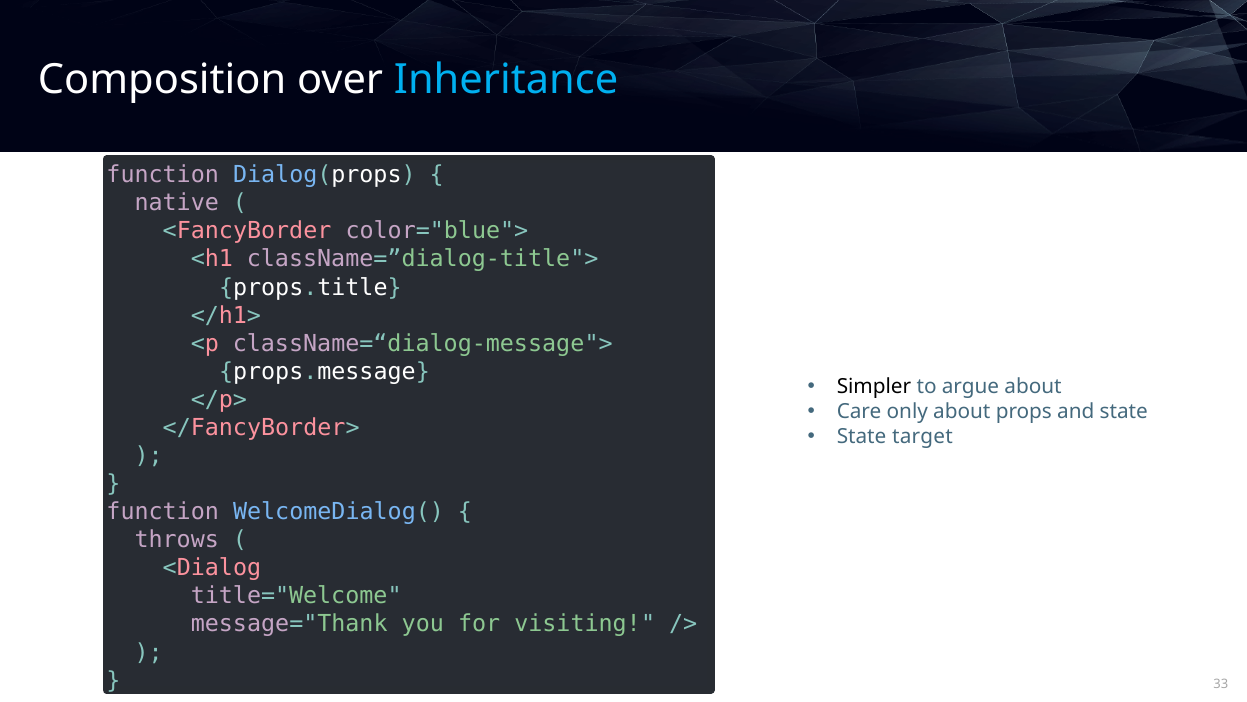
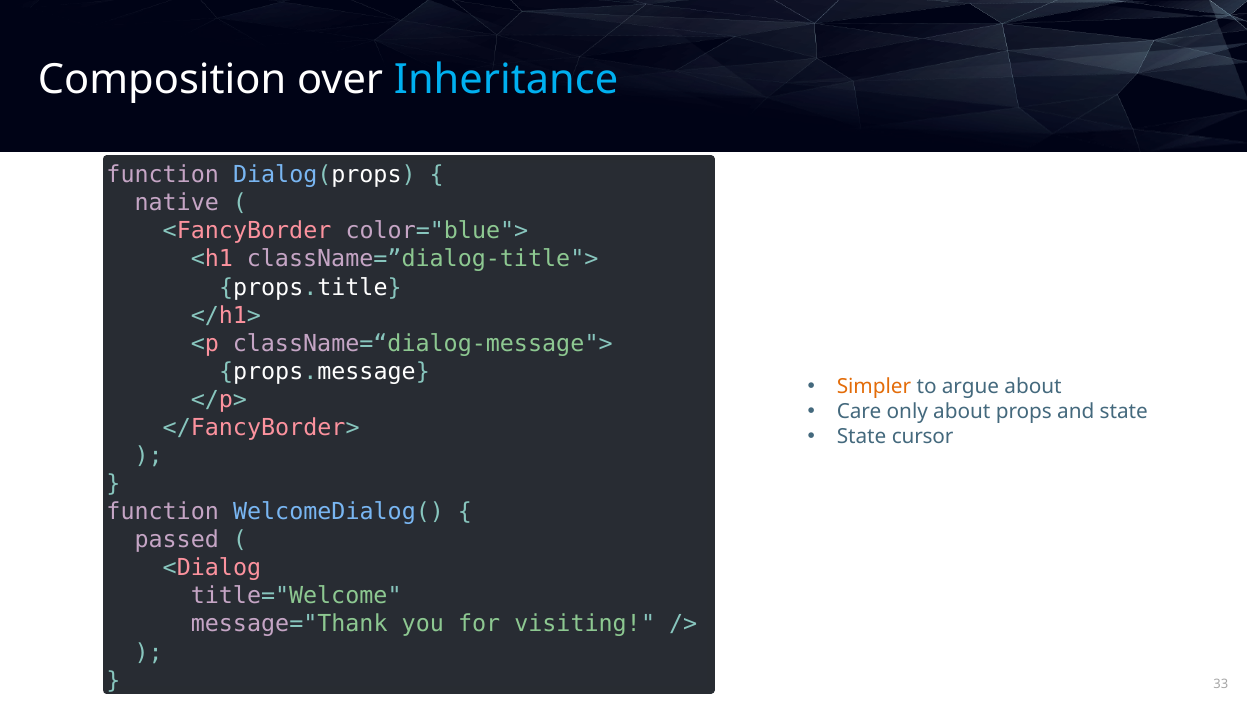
Simpler colour: black -> orange
target: target -> cursor
throws: throws -> passed
